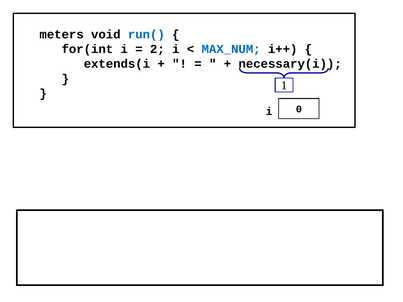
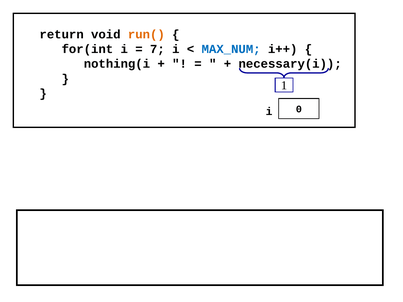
meters: meters -> return
run( colour: blue -> orange
2: 2 -> 7
extends(i: extends(i -> nothing(i
